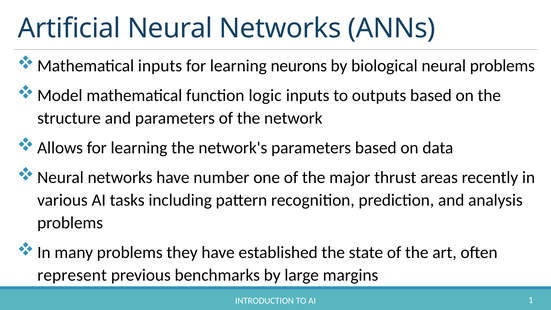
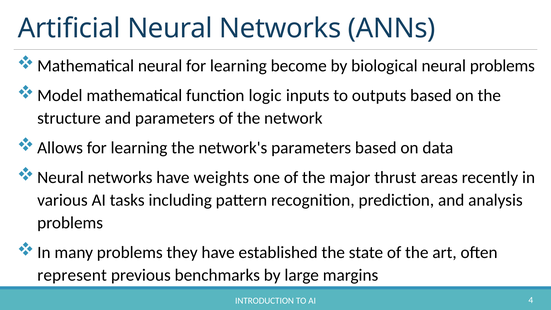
Mathematical inputs: inputs -> neural
neurons: neurons -> become
number: number -> weights
1: 1 -> 4
